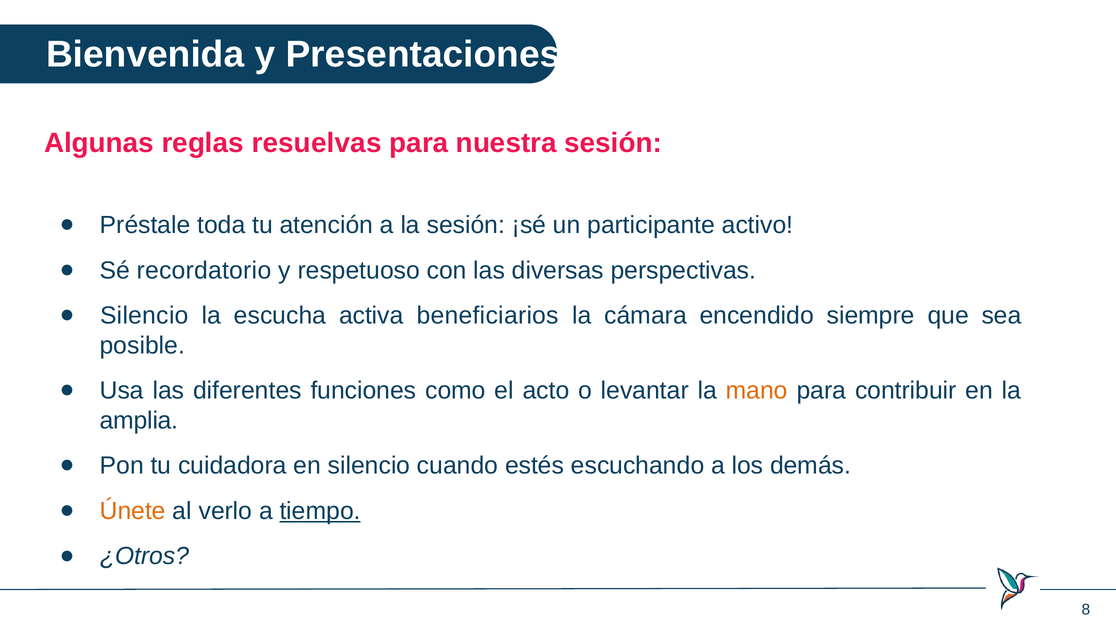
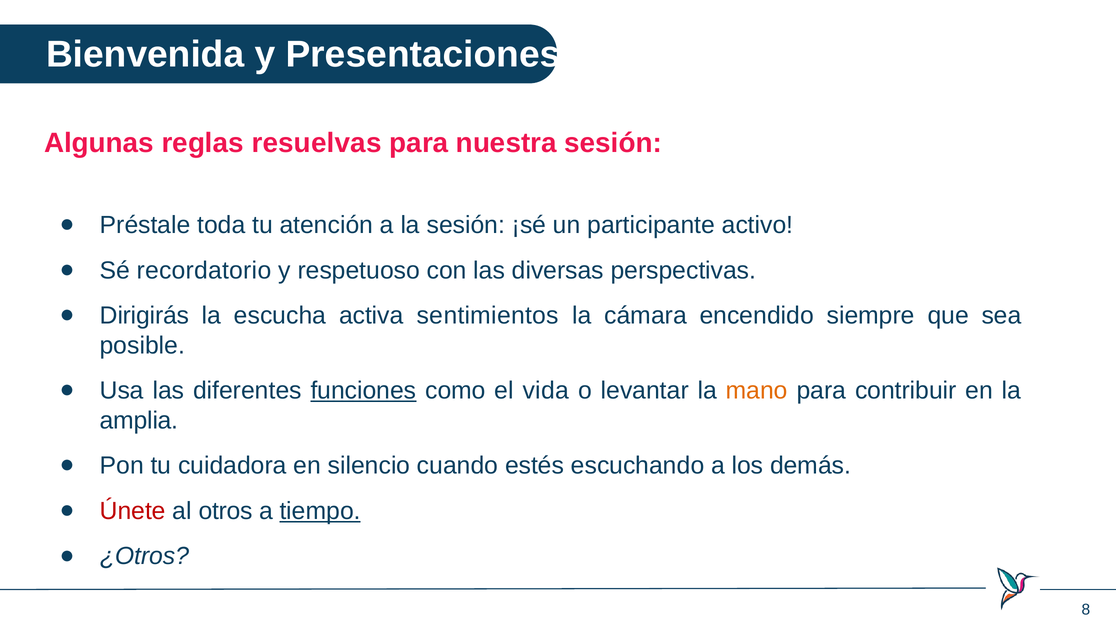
Silencio at (144, 316): Silencio -> Dirigirás
beneficiarios: beneficiarios -> sentimientos
funciones underline: none -> present
acto: acto -> vida
Únete colour: orange -> red
verlo: verlo -> otros
